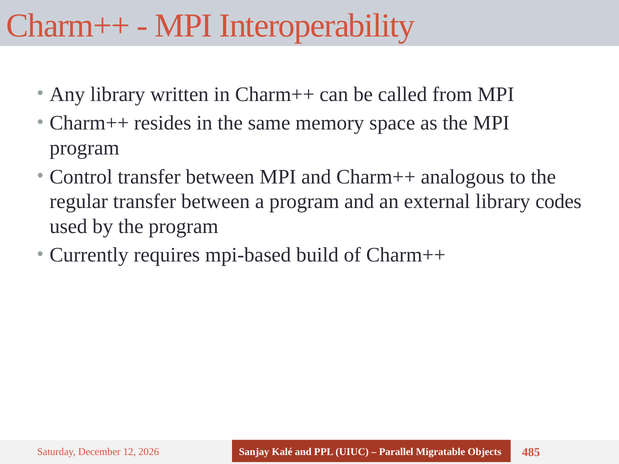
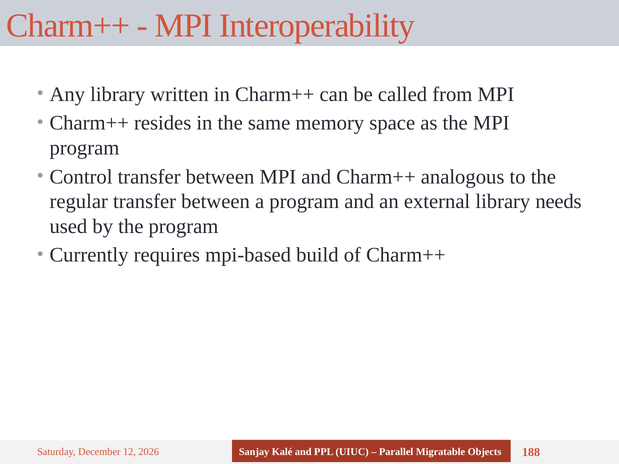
codes: codes -> needs
485: 485 -> 188
